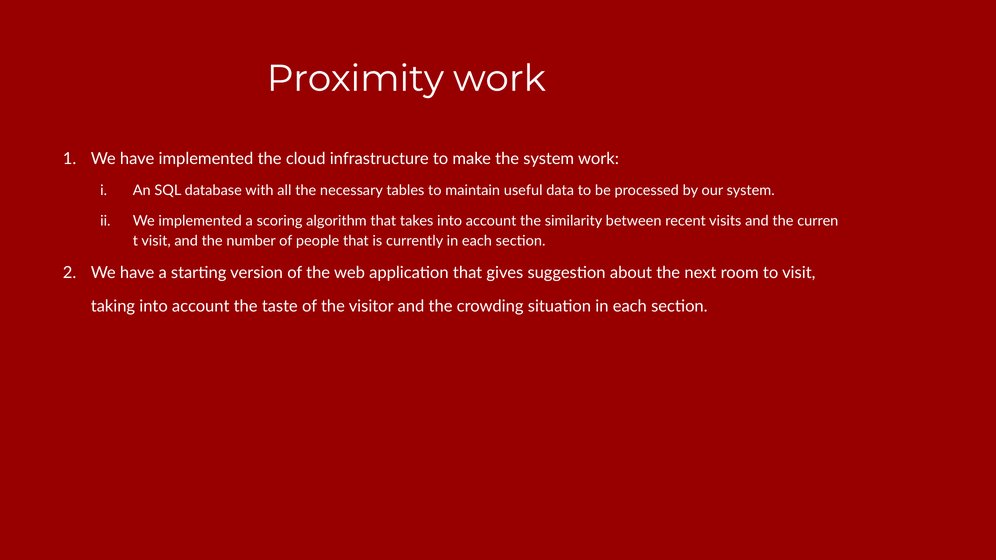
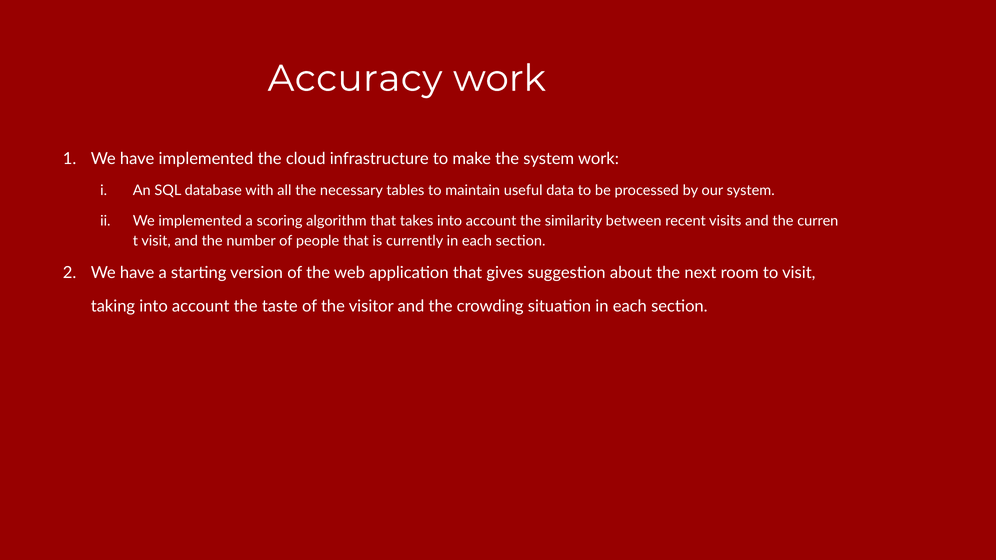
Proximity: Proximity -> Accuracy
